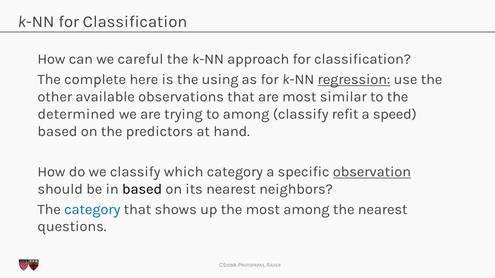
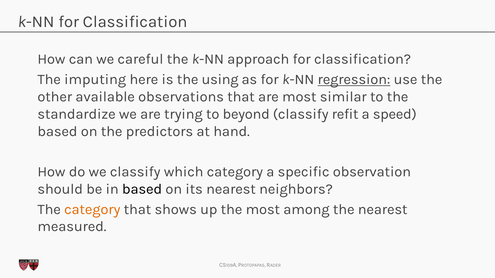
complete: complete -> imputing
determined: determined -> standardize
to among: among -> beyond
observation underline: present -> none
category at (92, 210) colour: blue -> orange
questions: questions -> measured
